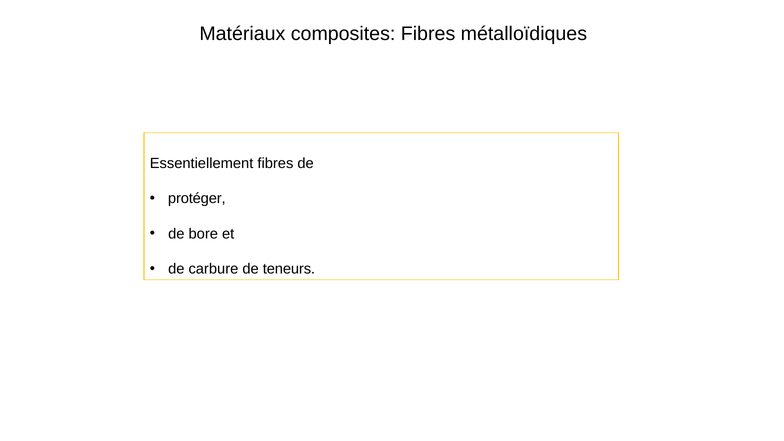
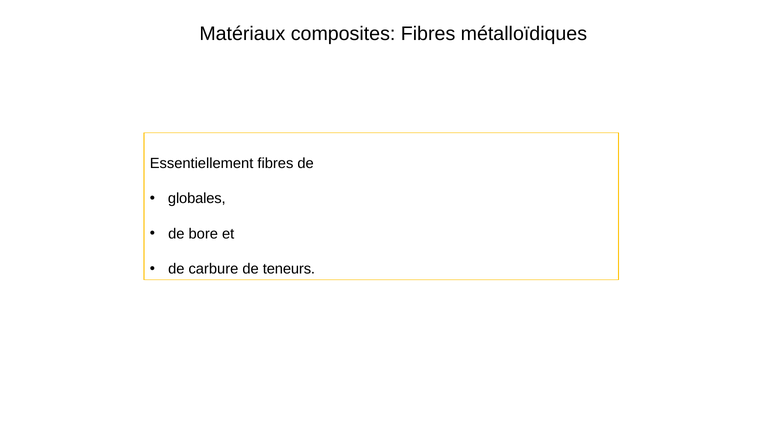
protéger: protéger -> globales
